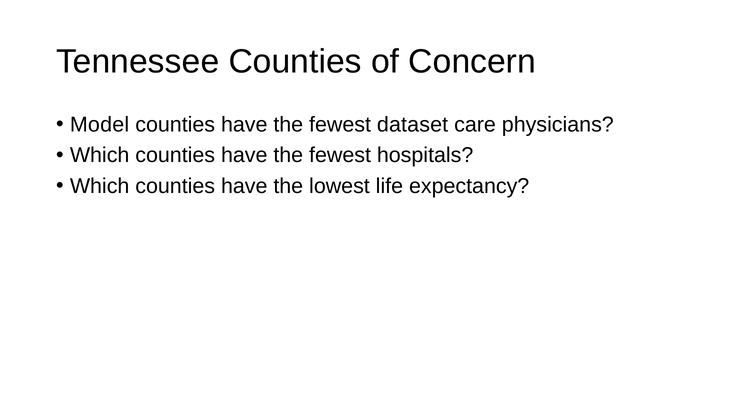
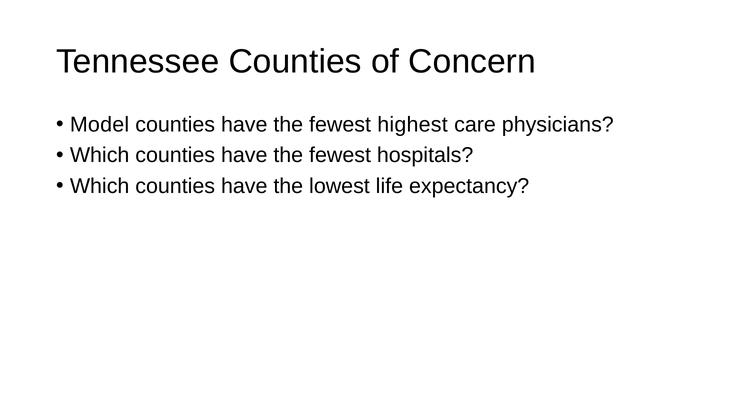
dataset: dataset -> highest
